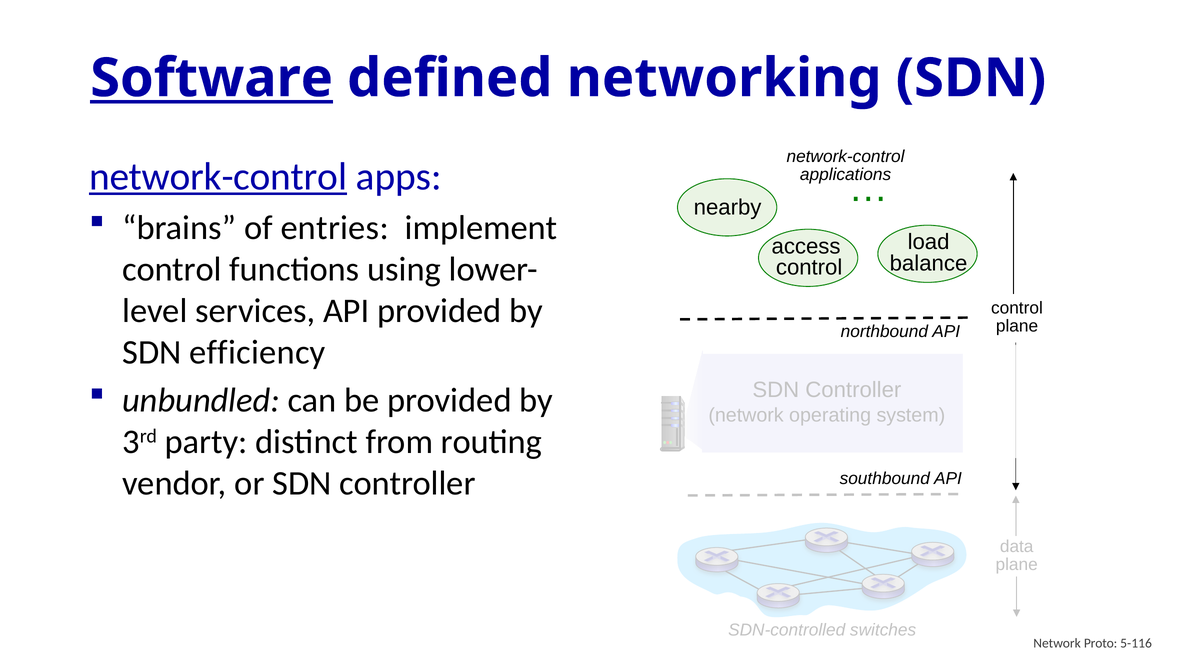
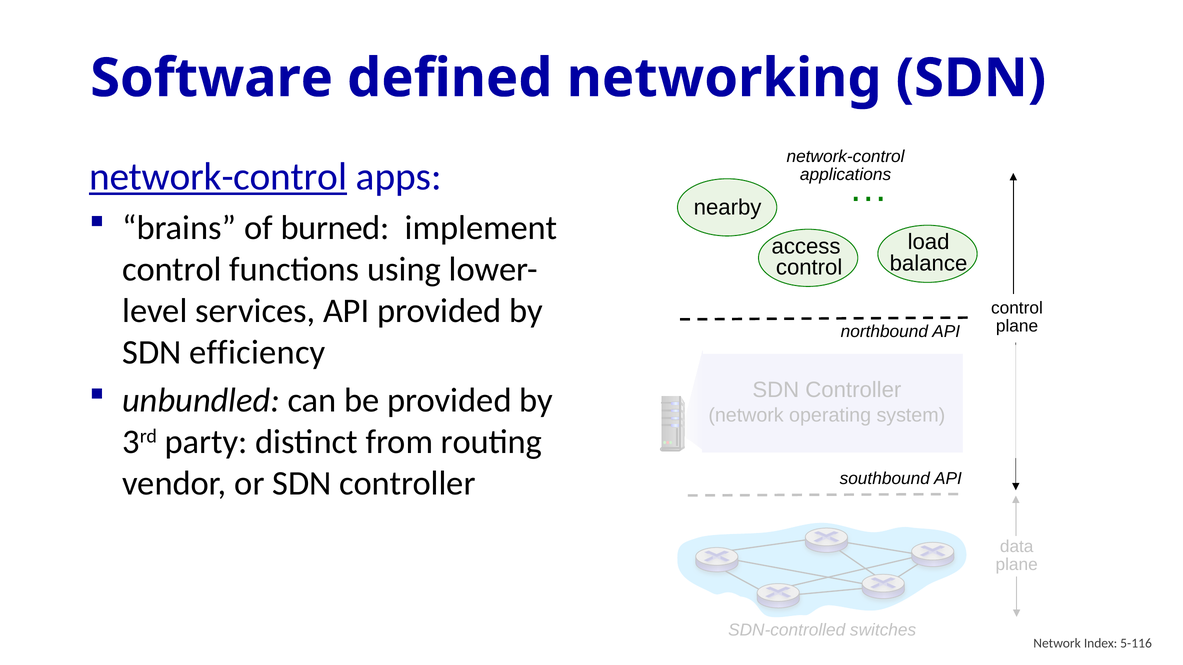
Software underline: present -> none
entries: entries -> burned
Proto: Proto -> Index
